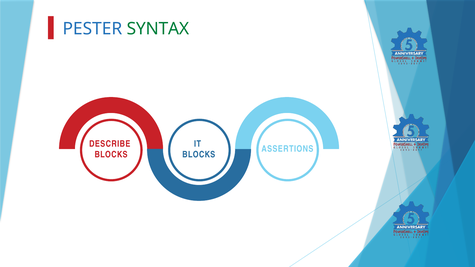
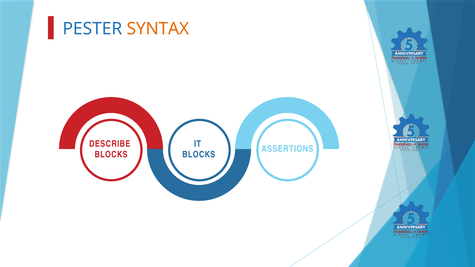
SYNTAX colour: green -> orange
